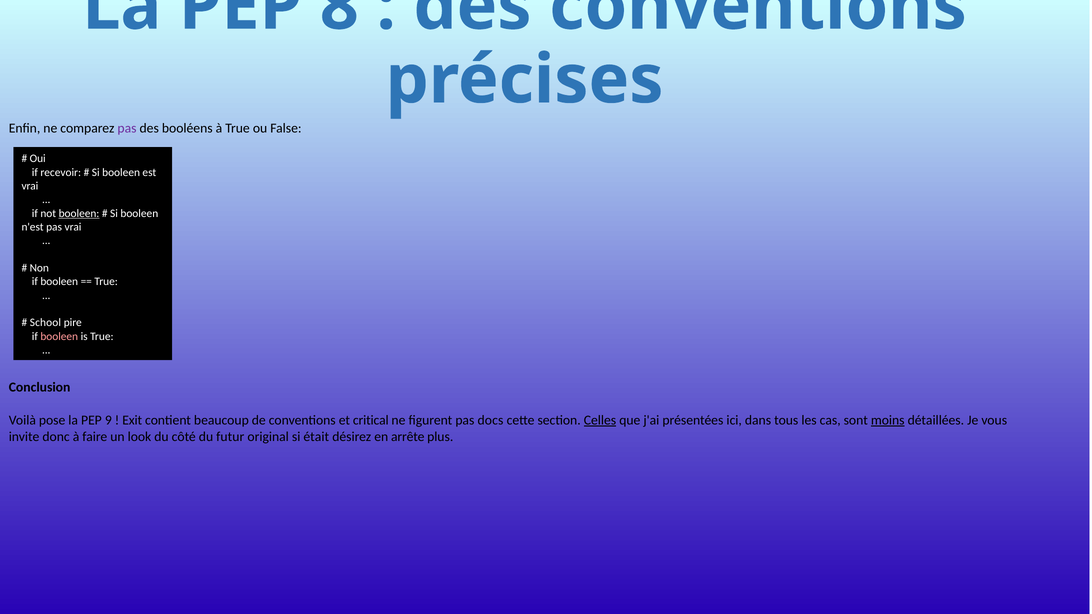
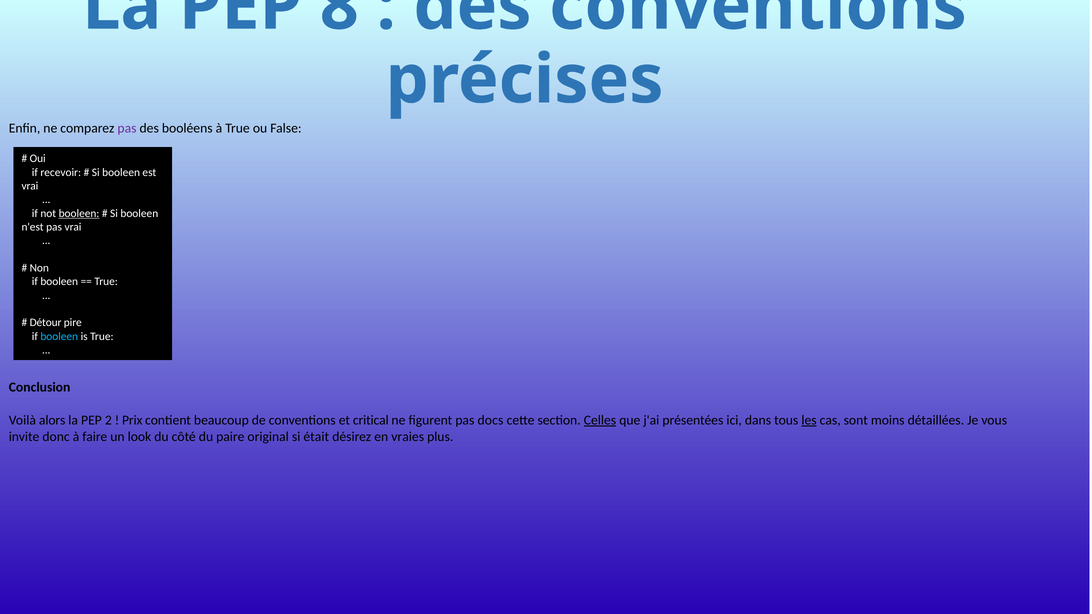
School: School -> Détour
booleen at (59, 336) colour: pink -> light blue
pose: pose -> alors
9: 9 -> 2
Exit: Exit -> Prix
les underline: none -> present
moins underline: present -> none
futur: futur -> paire
arrête: arrête -> vraies
